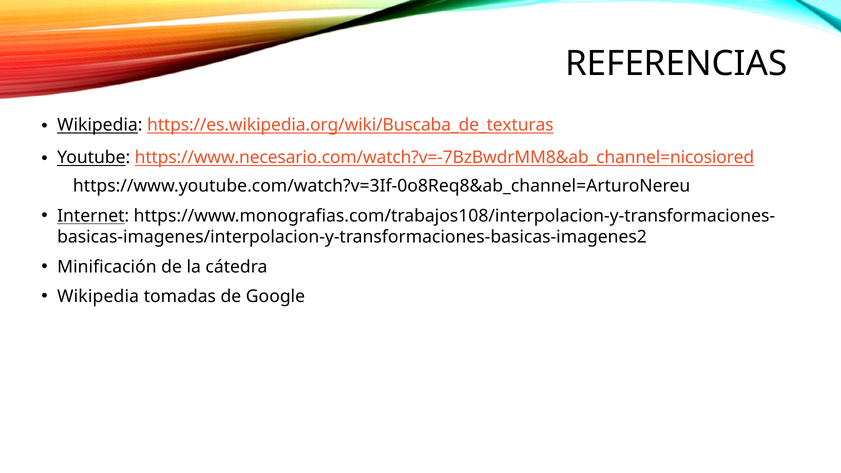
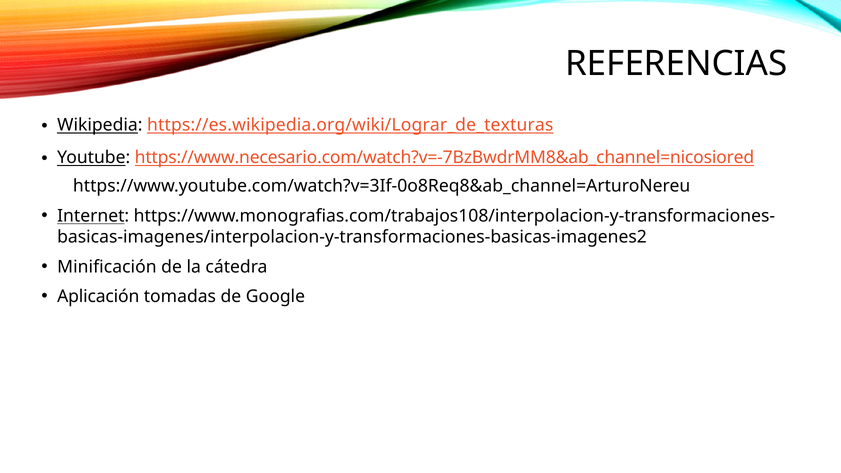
https://es.wikipedia.org/wiki/Buscaba_de_texturas: https://es.wikipedia.org/wiki/Buscaba_de_texturas -> https://es.wikipedia.org/wiki/Lograr_de_texturas
Wikipedia at (98, 297): Wikipedia -> Aplicación
